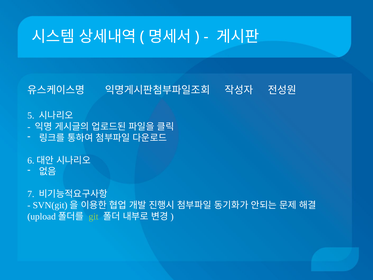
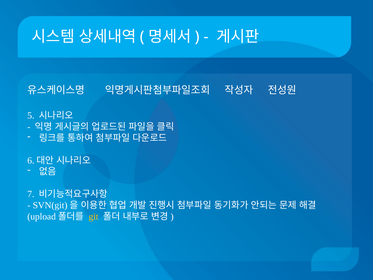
git colour: light green -> yellow
